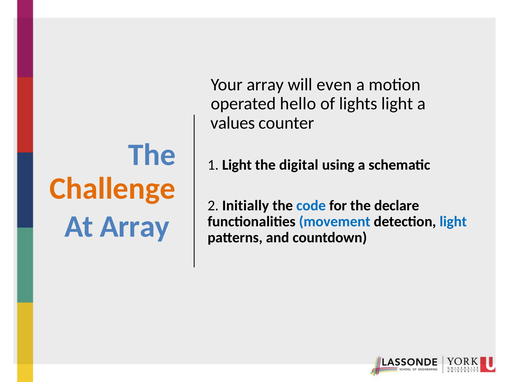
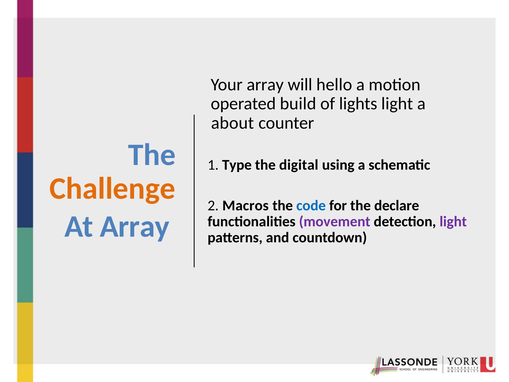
even: even -> hello
hello: hello -> build
values: values -> about
1 Light: Light -> Type
Initially: Initially -> Macros
movement colour: blue -> purple
light at (453, 221) colour: blue -> purple
